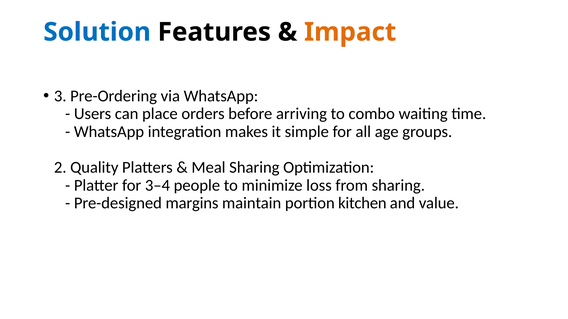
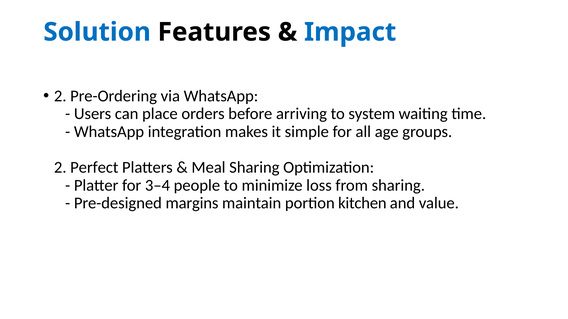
Impact colour: orange -> blue
3 at (60, 96): 3 -> 2
combo: combo -> system
Quality: Quality -> Perfect
